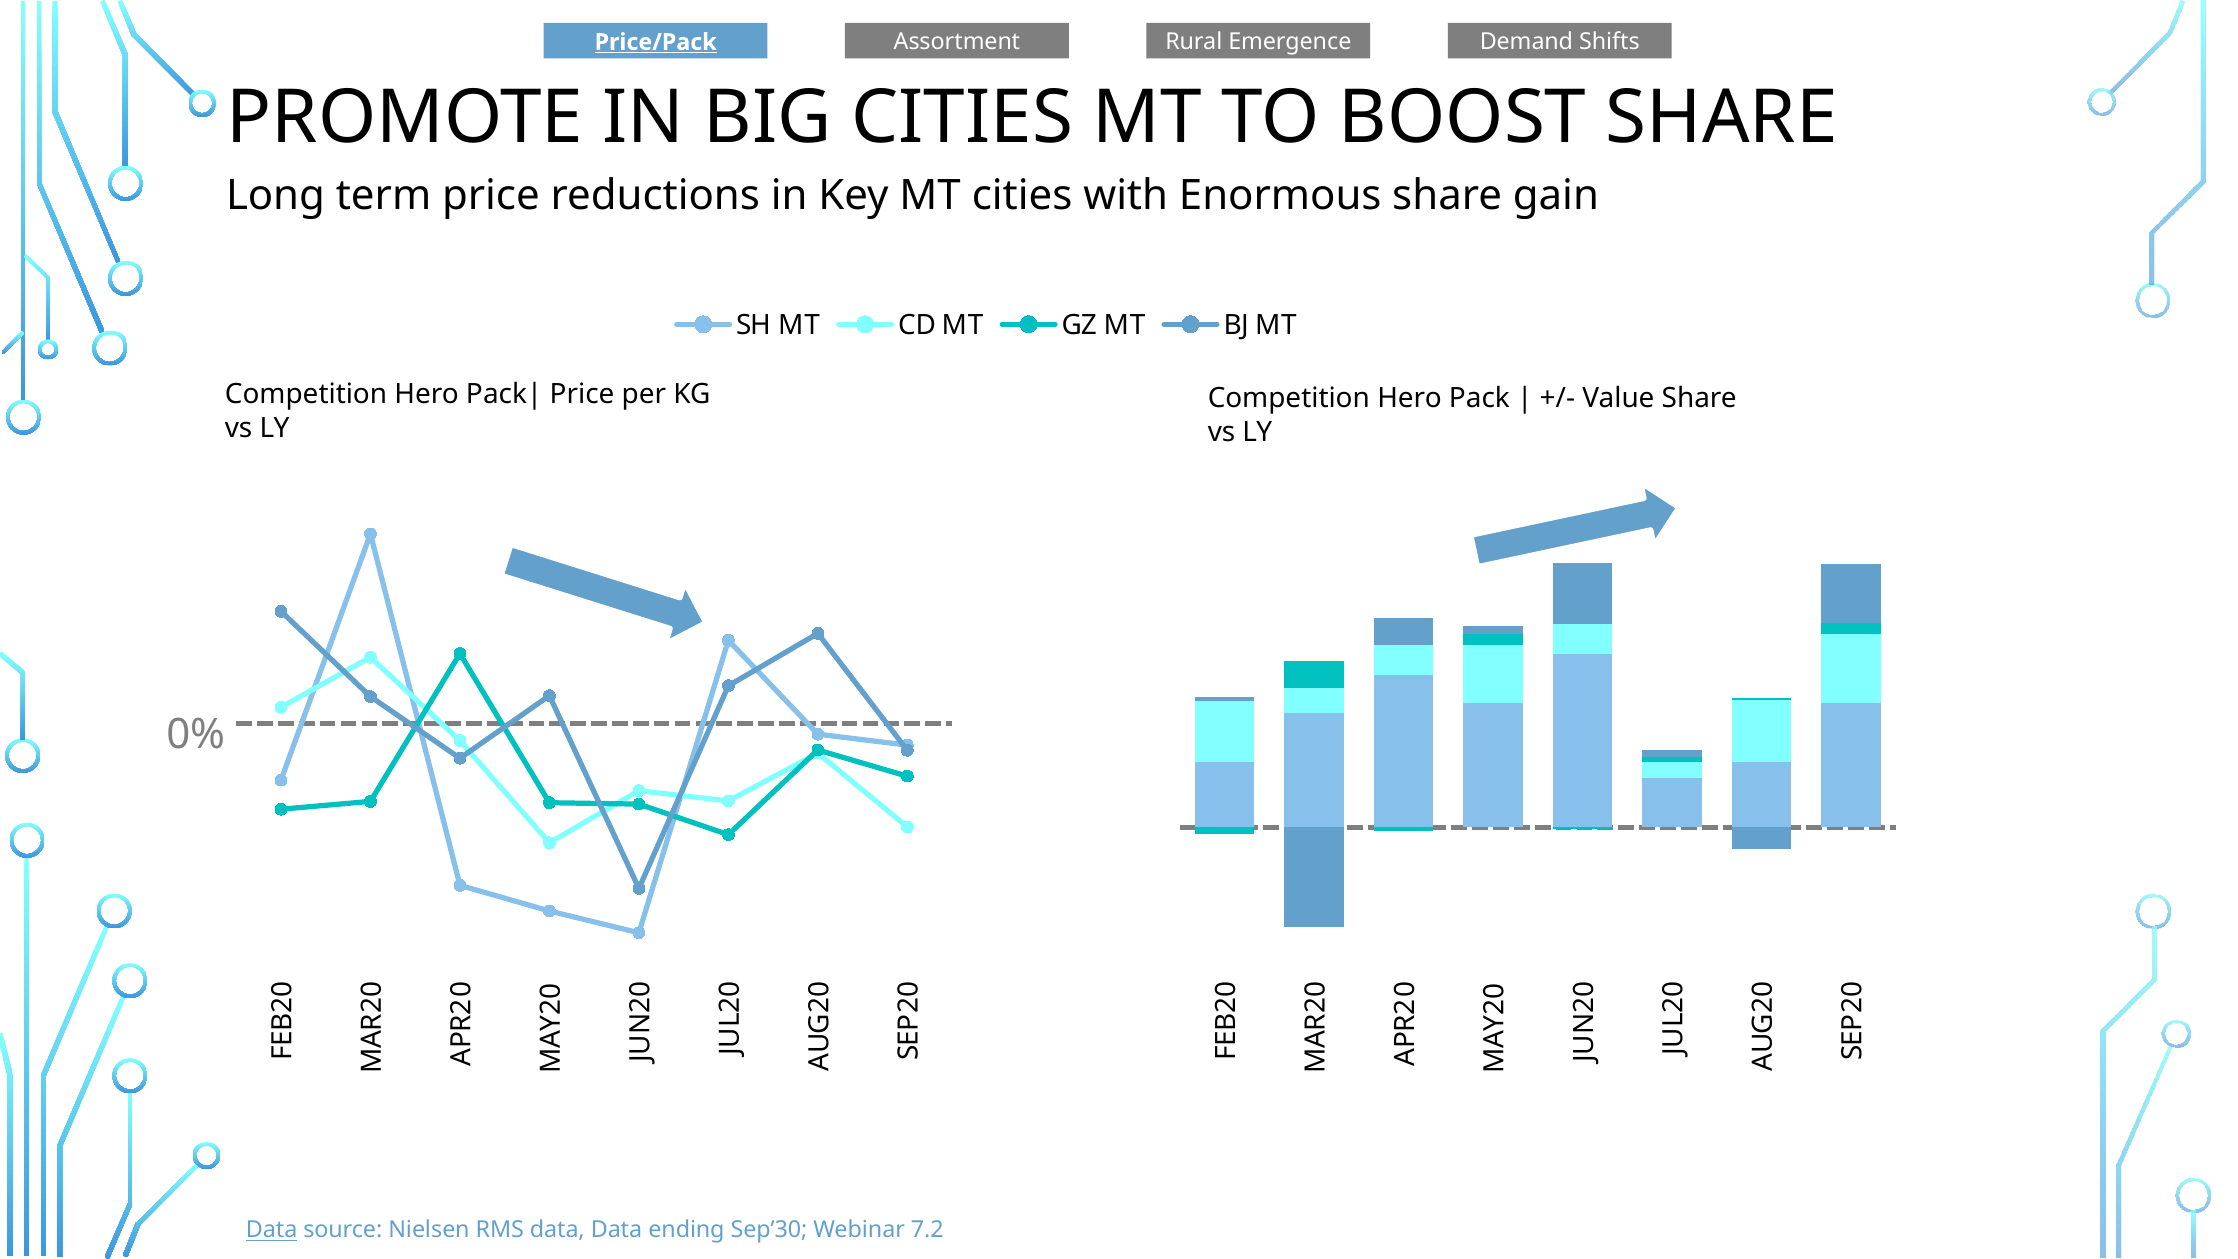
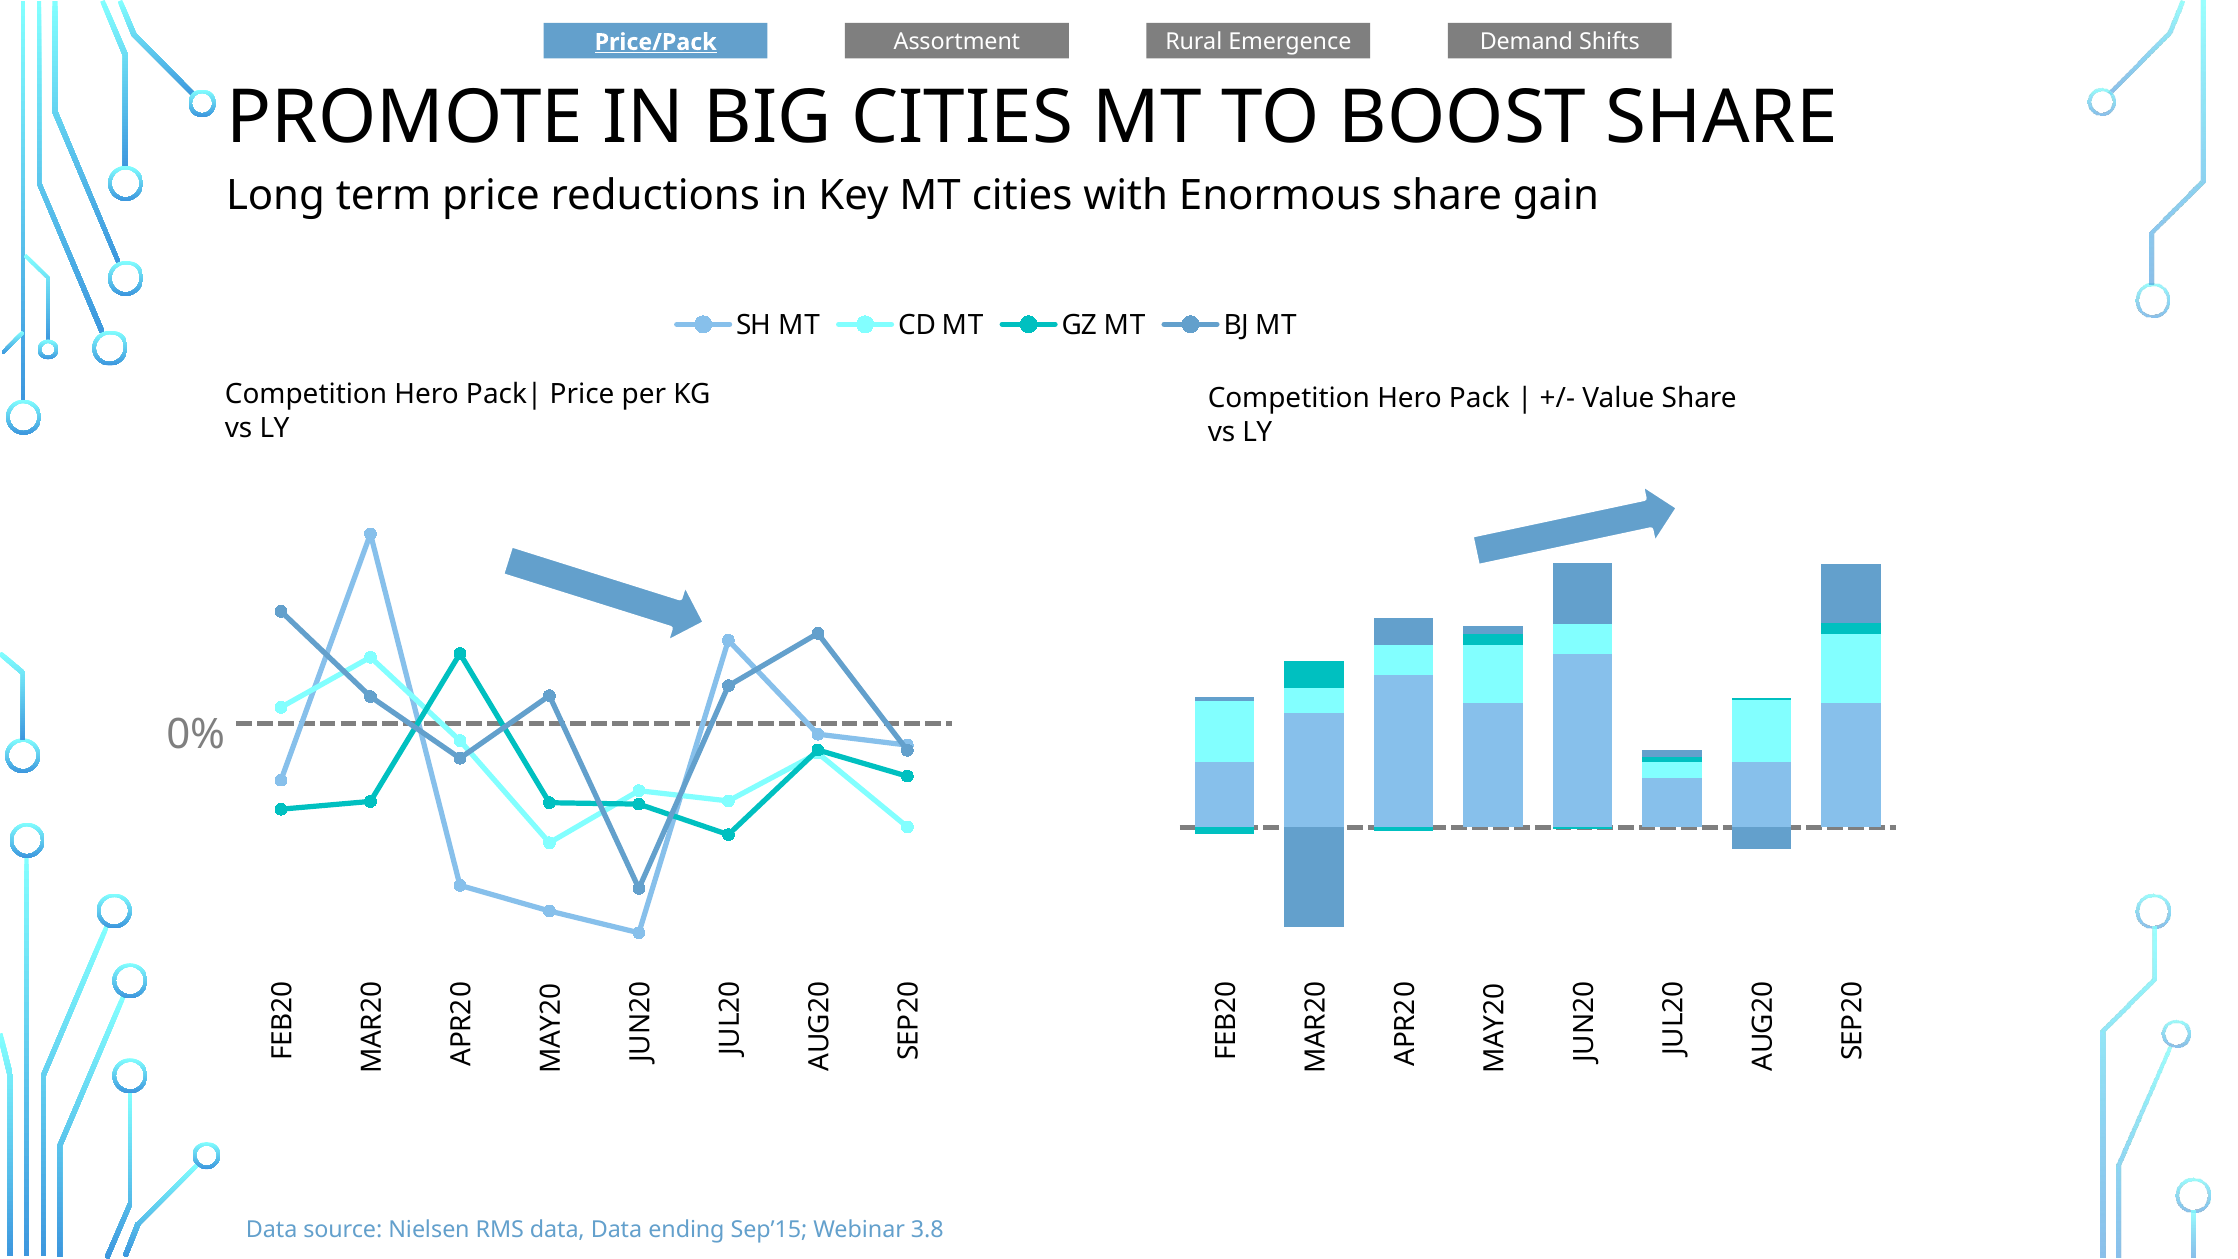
Data at (272, 1230) underline: present -> none
Sep’30: Sep’30 -> Sep’15
7.2: 7.2 -> 3.8
